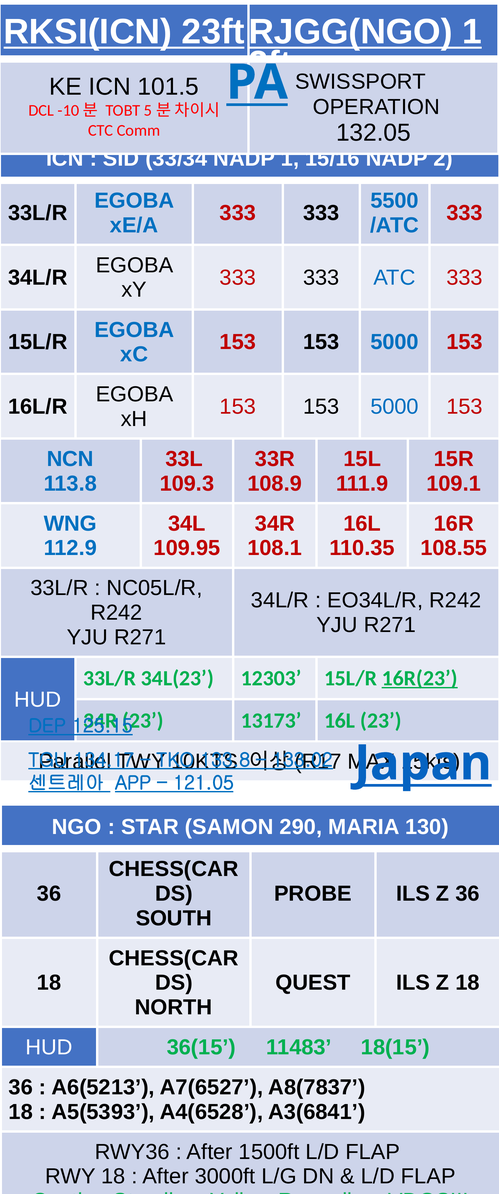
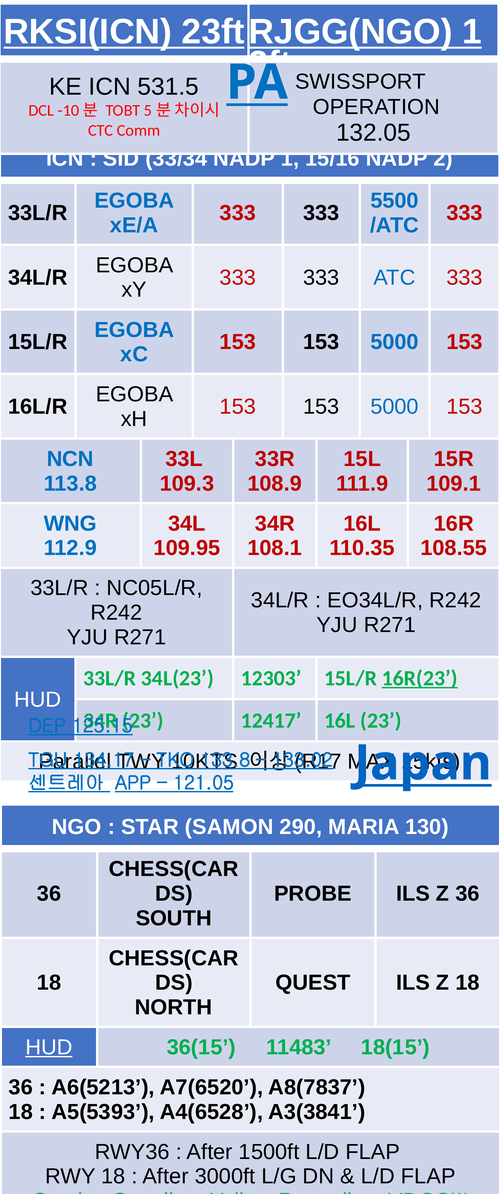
101.5: 101.5 -> 531.5
13173: 13173 -> 12417
HUD at (49, 1047) underline: none -> present
A7(6527: A7(6527 -> A7(6520
A3(6841: A3(6841 -> A3(3841
